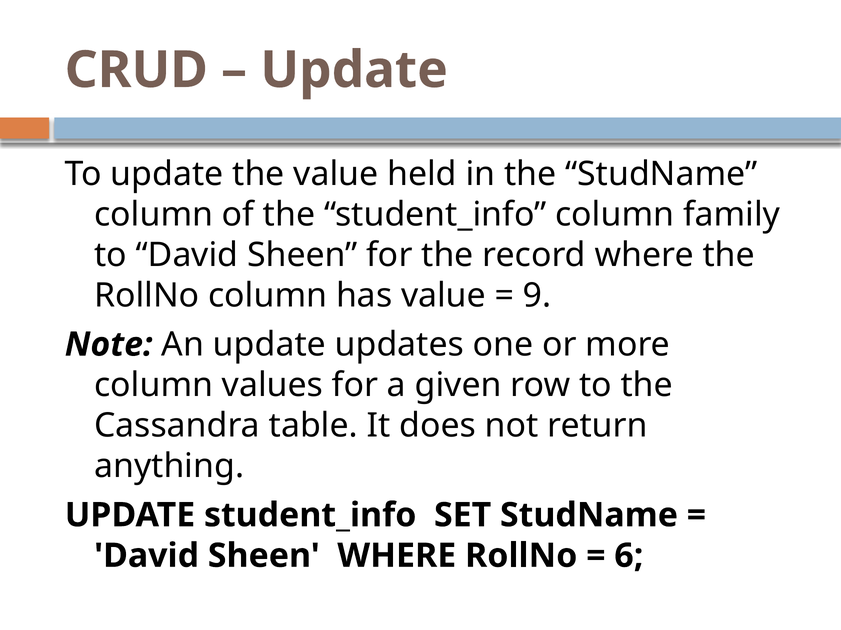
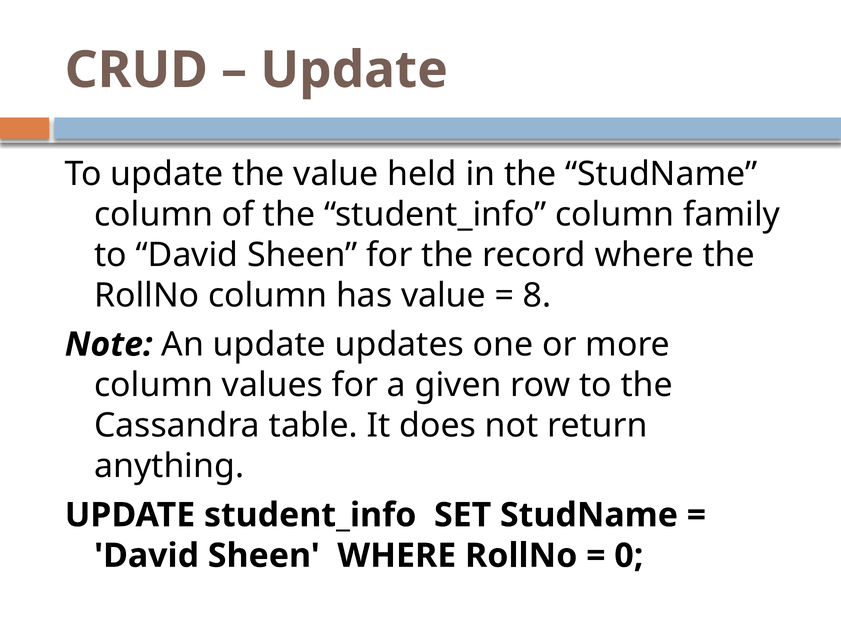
9: 9 -> 8
6: 6 -> 0
